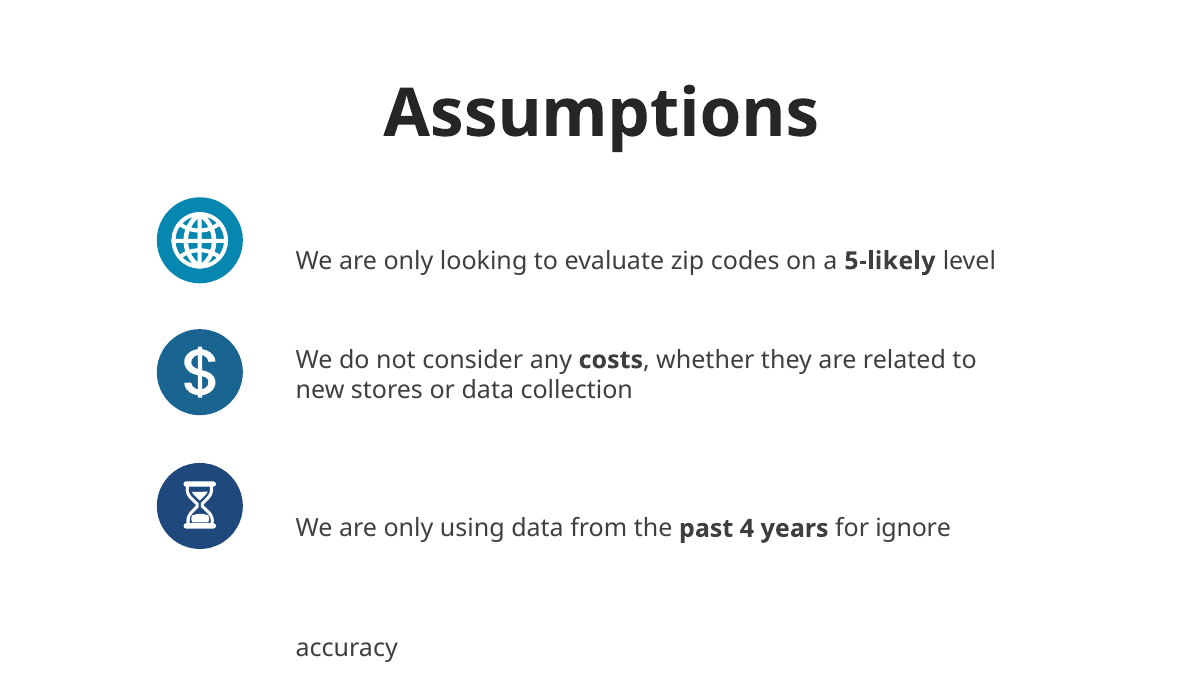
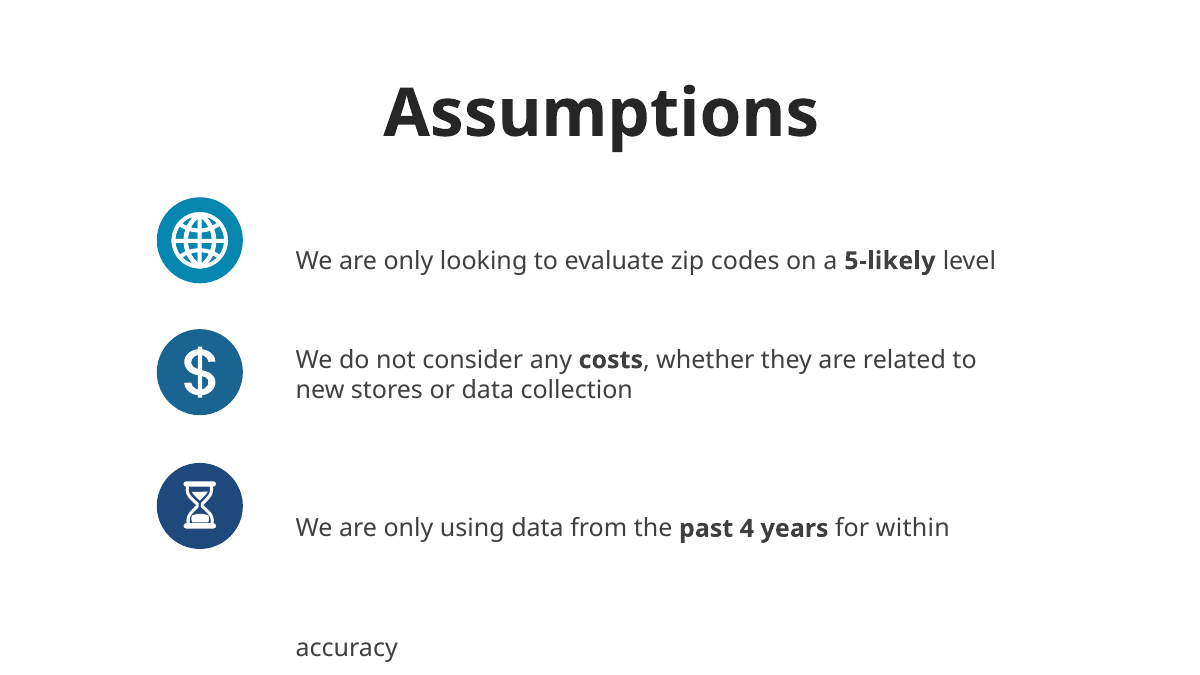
ignore: ignore -> within
